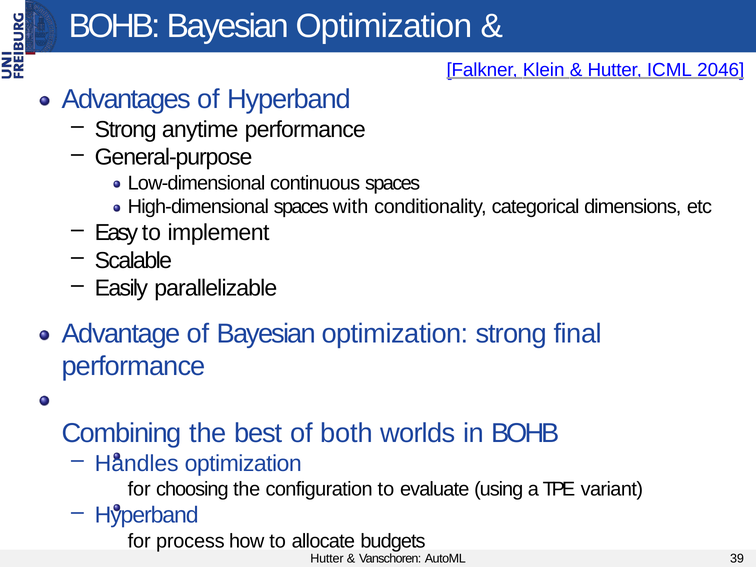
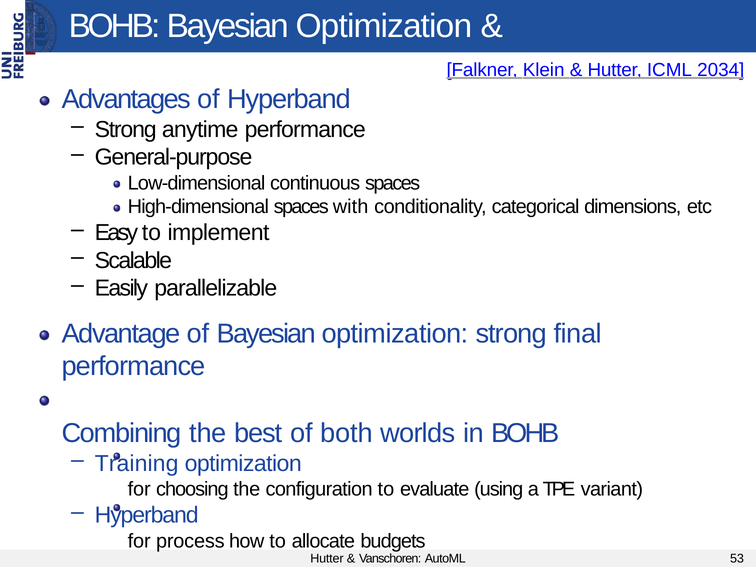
2046: 2046 -> 2034
Handles: Handles -> Training
39: 39 -> 53
